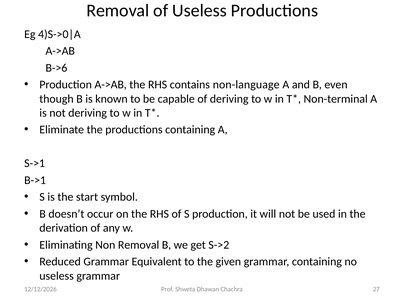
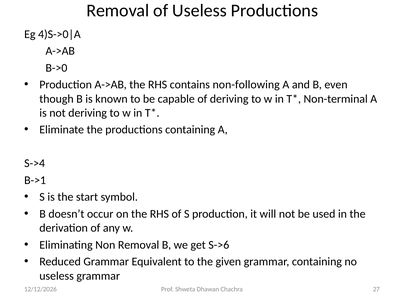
B->6: B->6 -> B->0
non-language: non-language -> non-following
S->1: S->1 -> S->4
S->2: S->2 -> S->6
